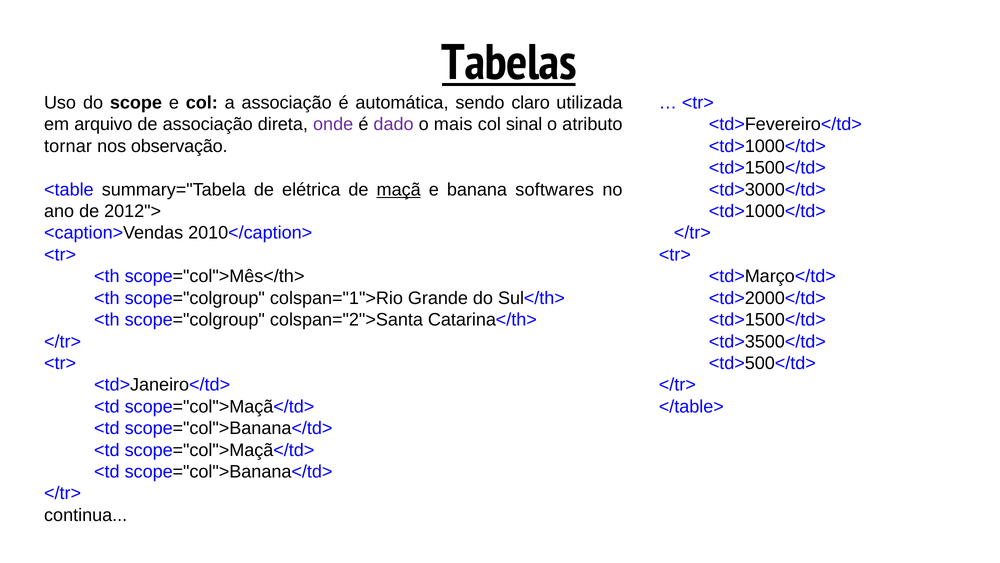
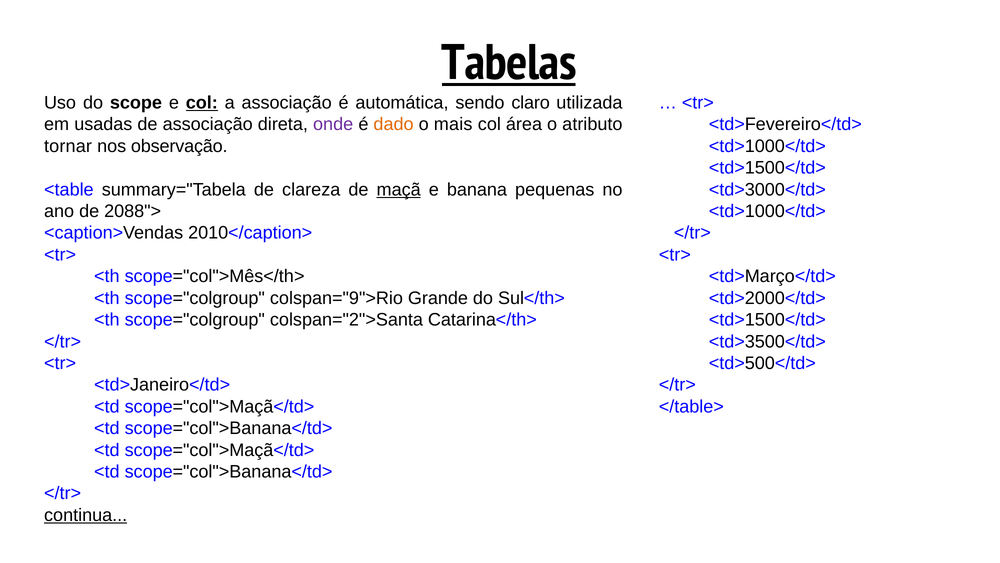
col at (202, 103) underline: none -> present
arquivo: arquivo -> usadas
dado colour: purple -> orange
sinal: sinal -> área
elétrica: elétrica -> clareza
softwares: softwares -> pequenas
2012">: 2012"> -> 2088">
colspan="1">Rio: colspan="1">Rio -> colspan="9">Rio
continua underline: none -> present
